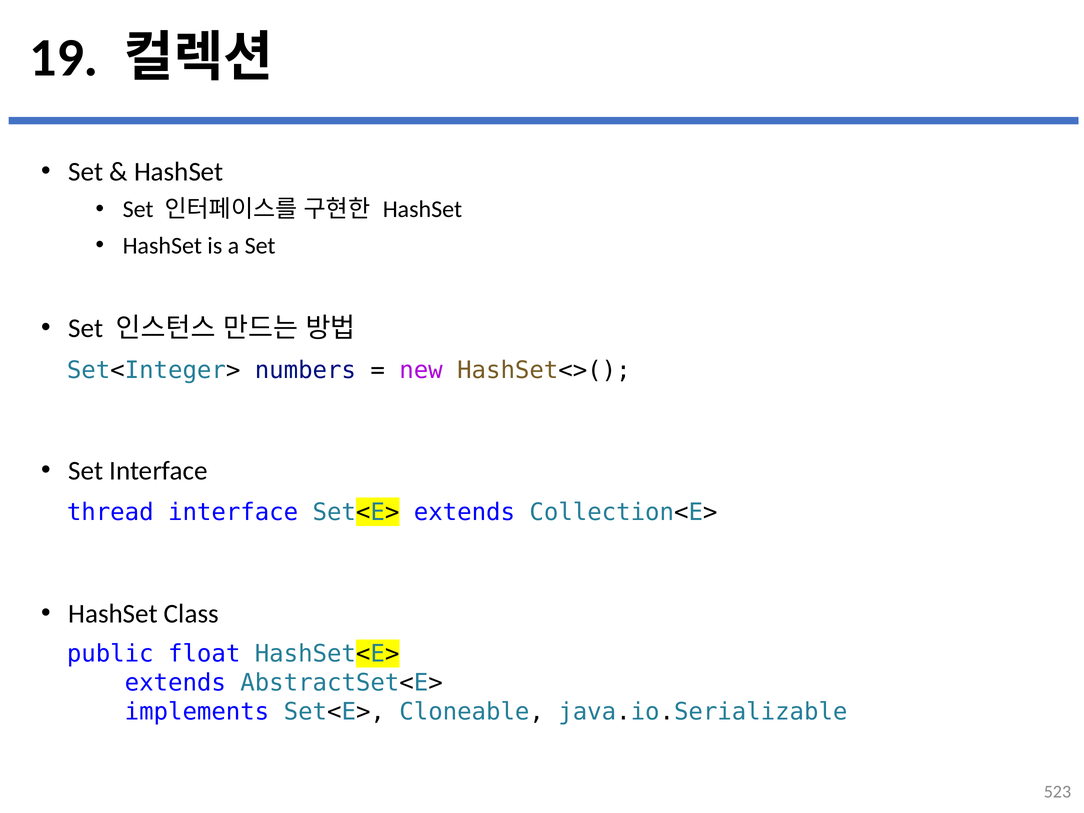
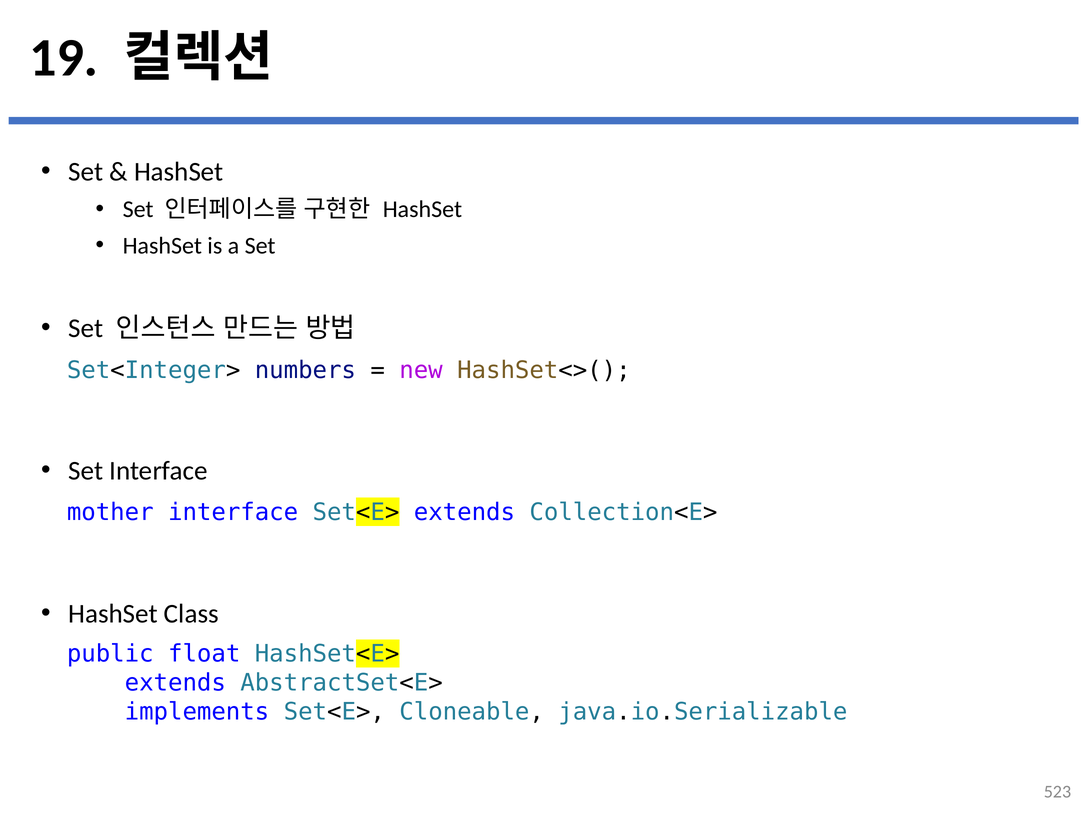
thread: thread -> mother
